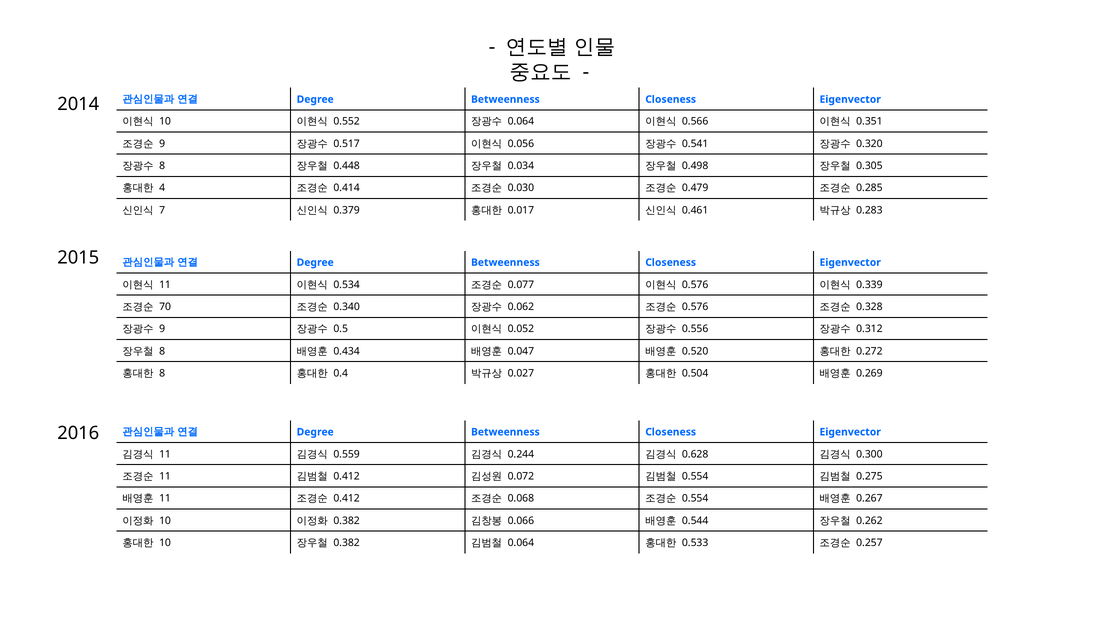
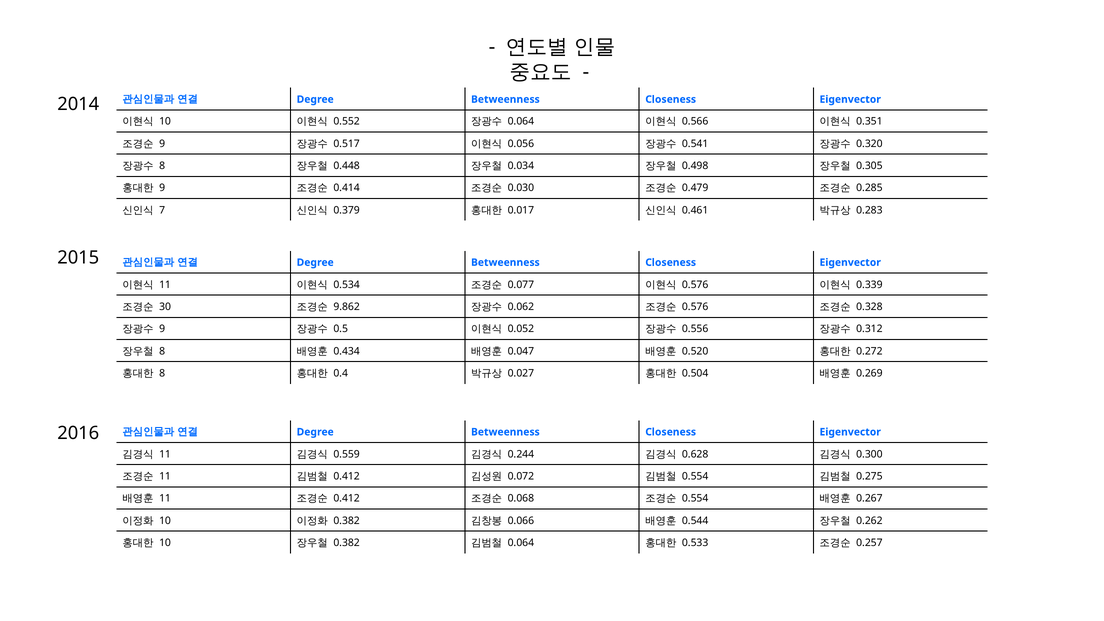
4 at (162, 188): 4 -> 9
70: 70 -> 30
0.340: 0.340 -> 9.862
